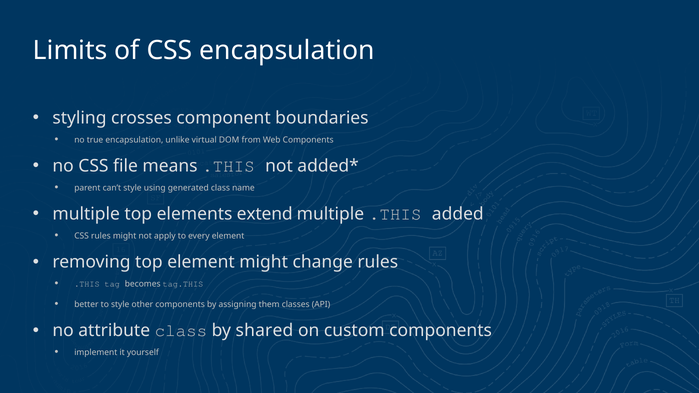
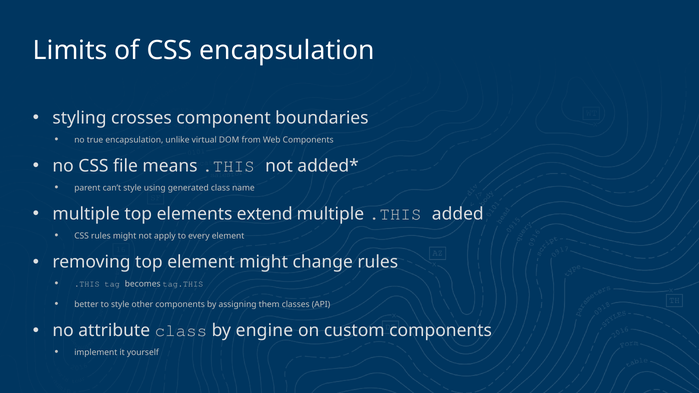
shared: shared -> engine
